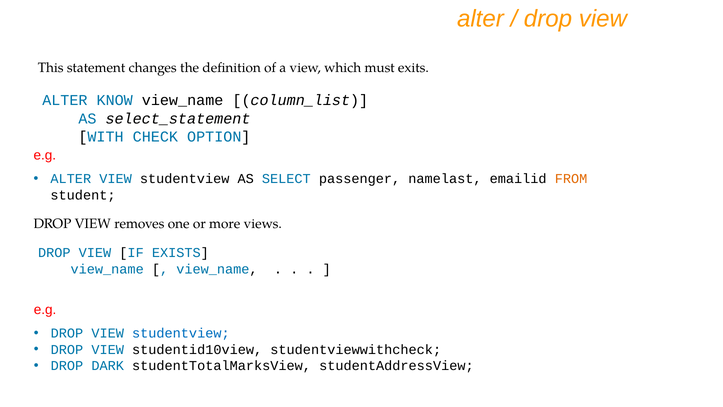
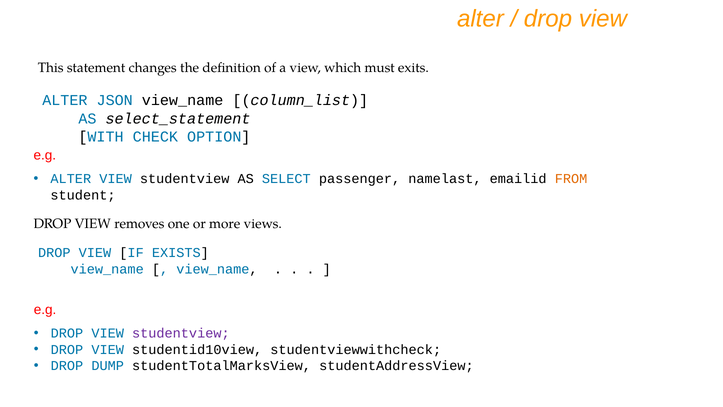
KNOW: KNOW -> JSON
studentview at (181, 333) colour: blue -> purple
DARK: DARK -> DUMP
